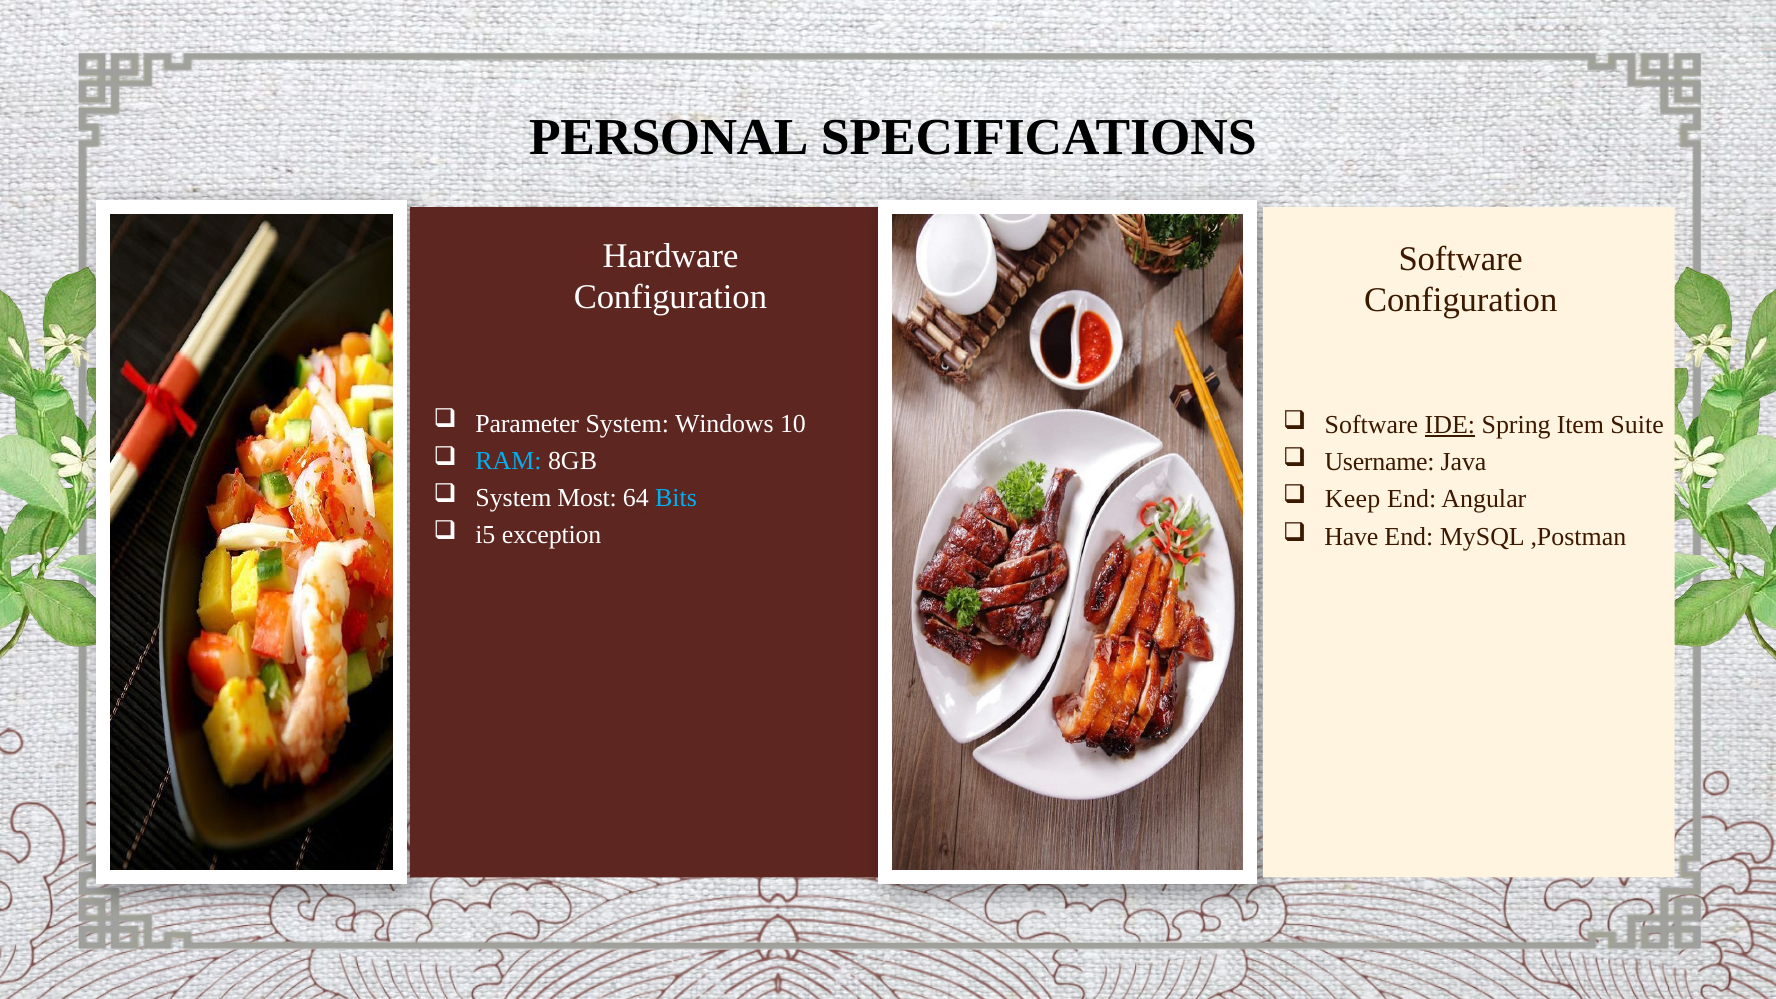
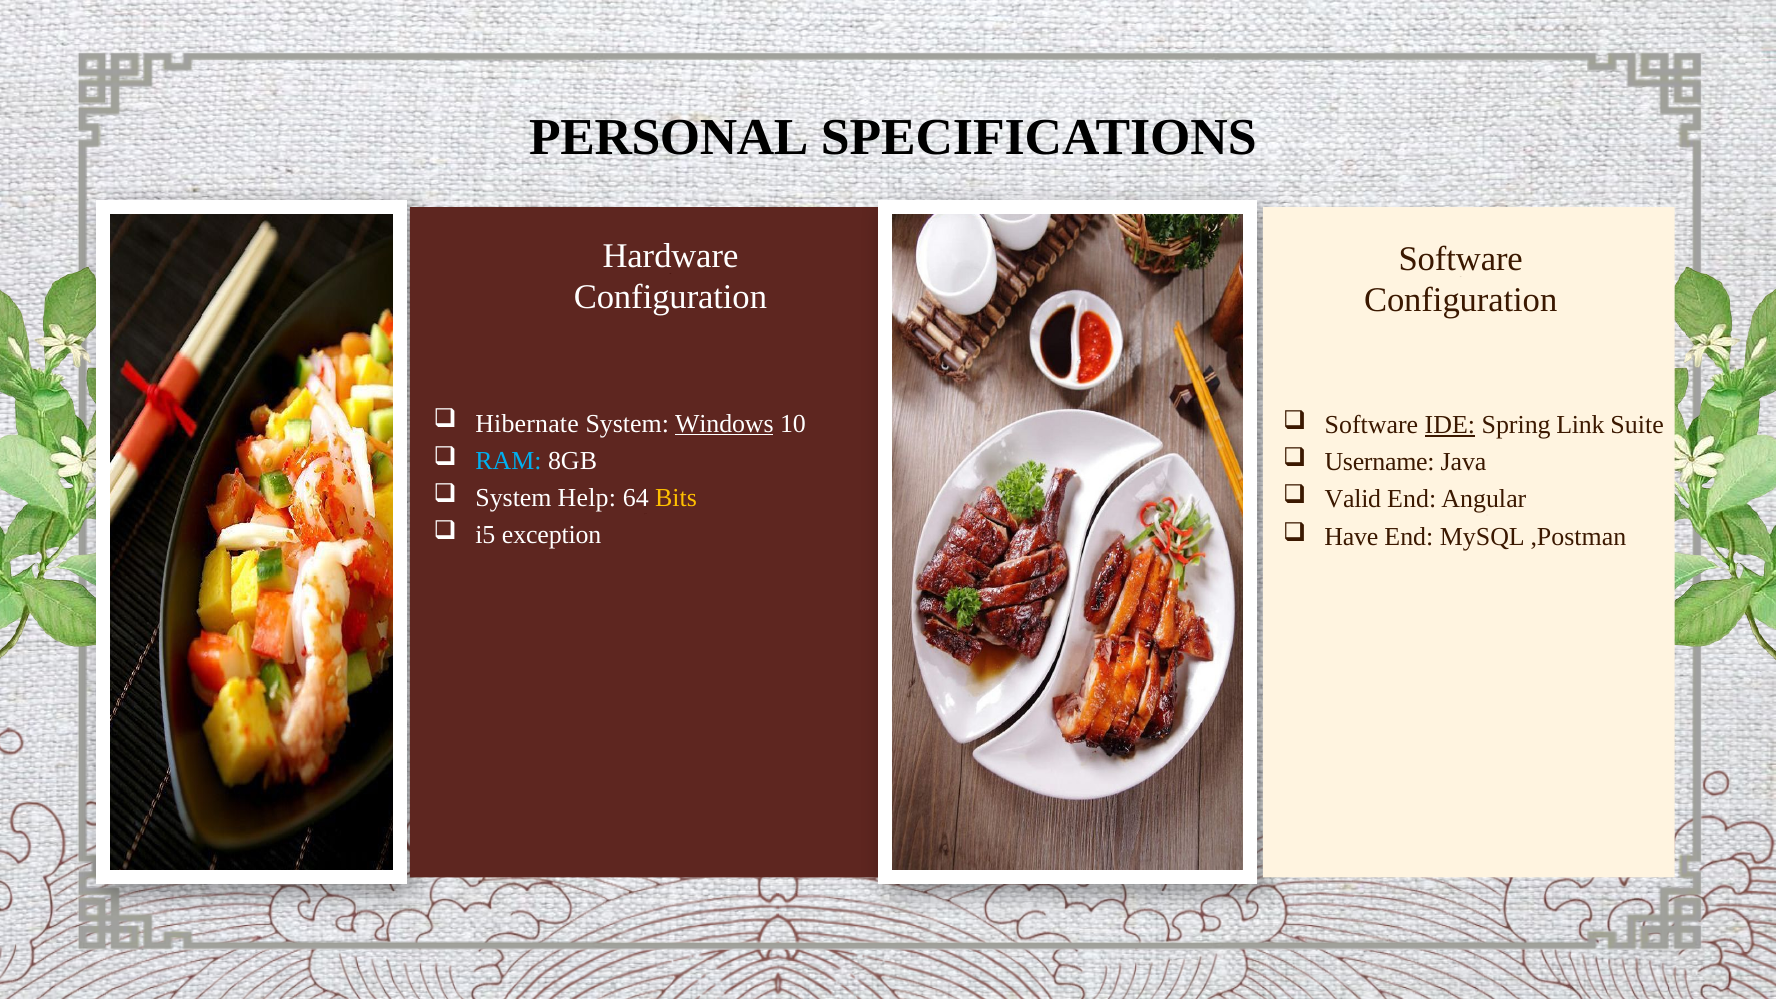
Parameter: Parameter -> Hibernate
Windows underline: none -> present
Item: Item -> Link
Most: Most -> Help
Bits colour: light blue -> yellow
Keep: Keep -> Valid
